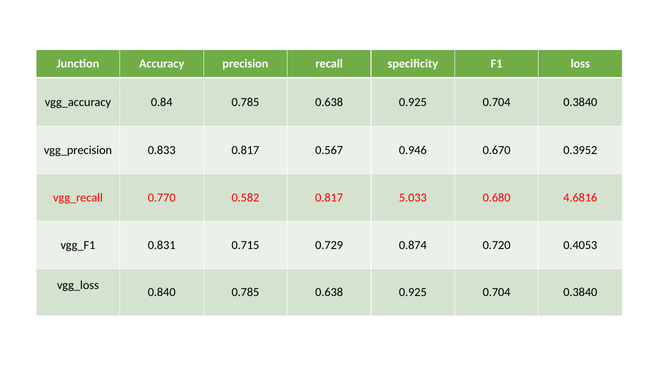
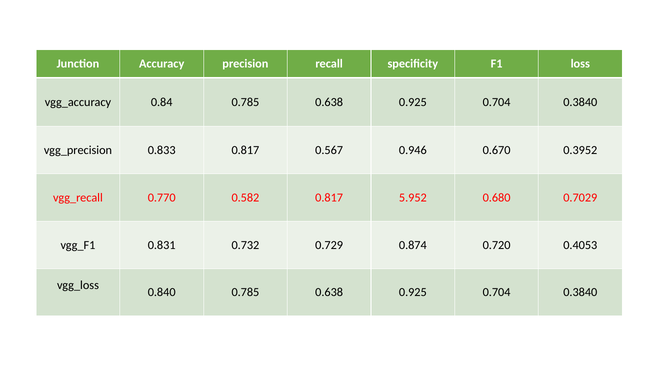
5.033: 5.033 -> 5.952
4.6816: 4.6816 -> 0.7029
0.715: 0.715 -> 0.732
